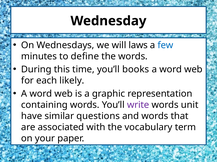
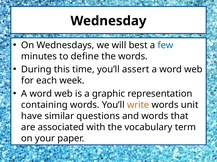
laws: laws -> best
books: books -> assert
likely: likely -> week
write colour: purple -> orange
